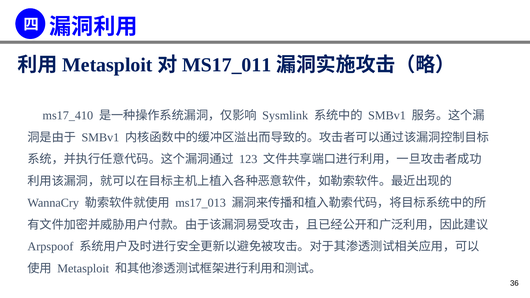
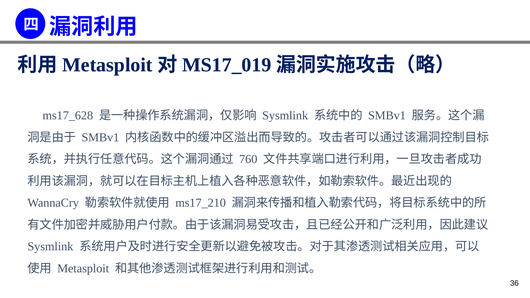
MS17_011: MS17_011 -> MS17_019
ms17_410: ms17_410 -> ms17_628
123: 123 -> 760
ms17_013: ms17_013 -> ms17_210
Arpspoof at (50, 247): Arpspoof -> Sysmlink
